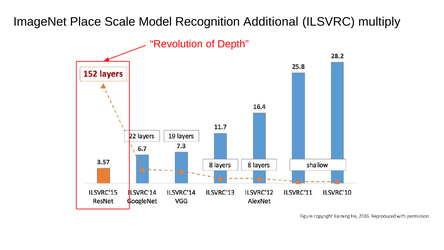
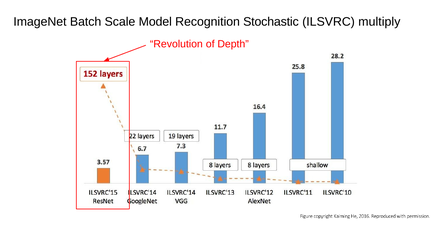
Place: Place -> Batch
Additional: Additional -> Stochastic
